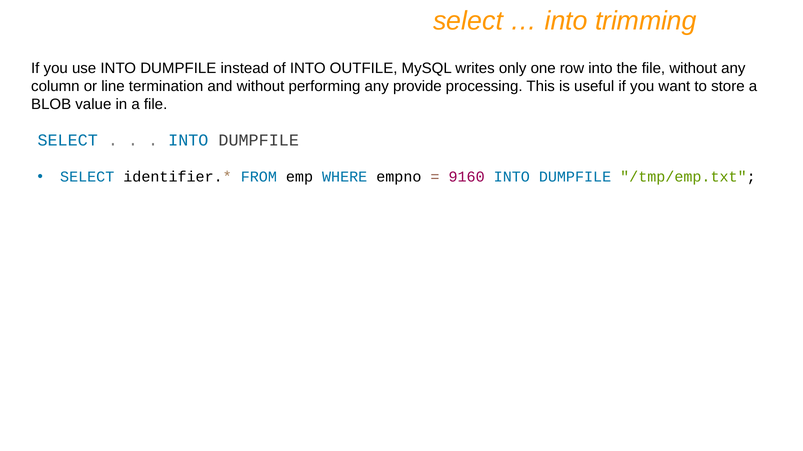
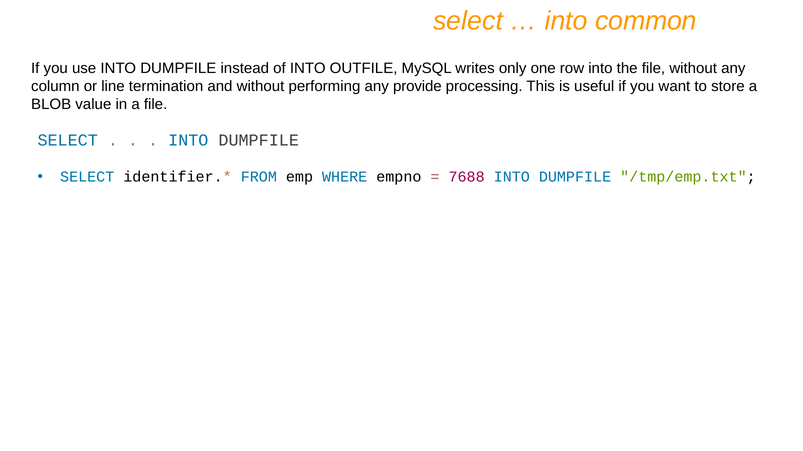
trimming: trimming -> common
9160: 9160 -> 7688
